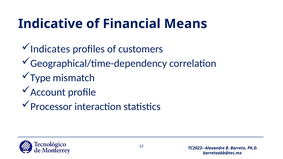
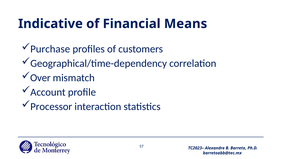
Indicates: Indicates -> Purchase
Type: Type -> Over
